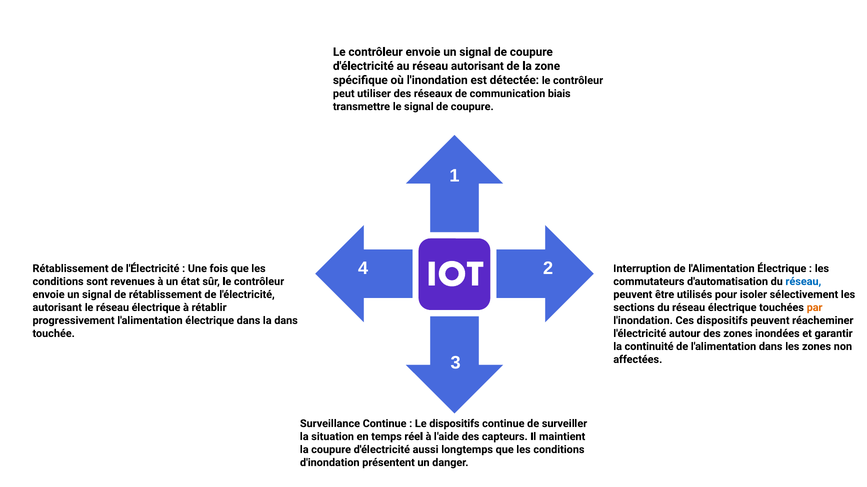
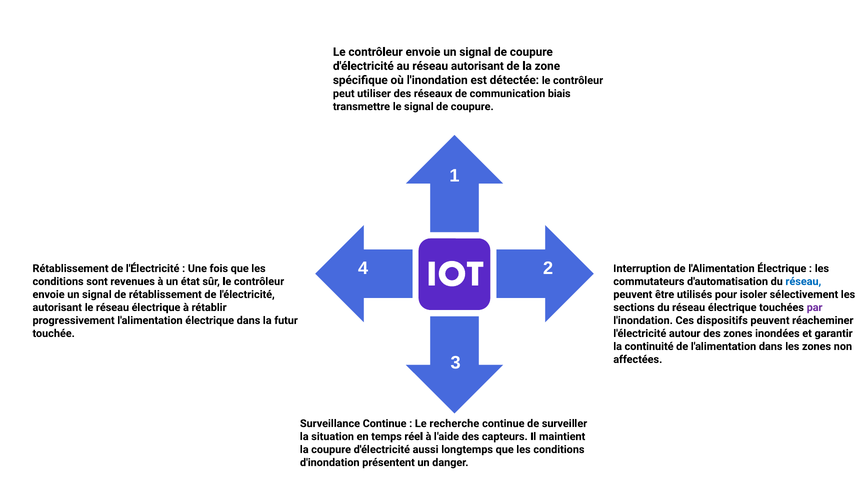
par colour: orange -> purple
la dans: dans -> futur
Le dispositifs: dispositifs -> recherche
